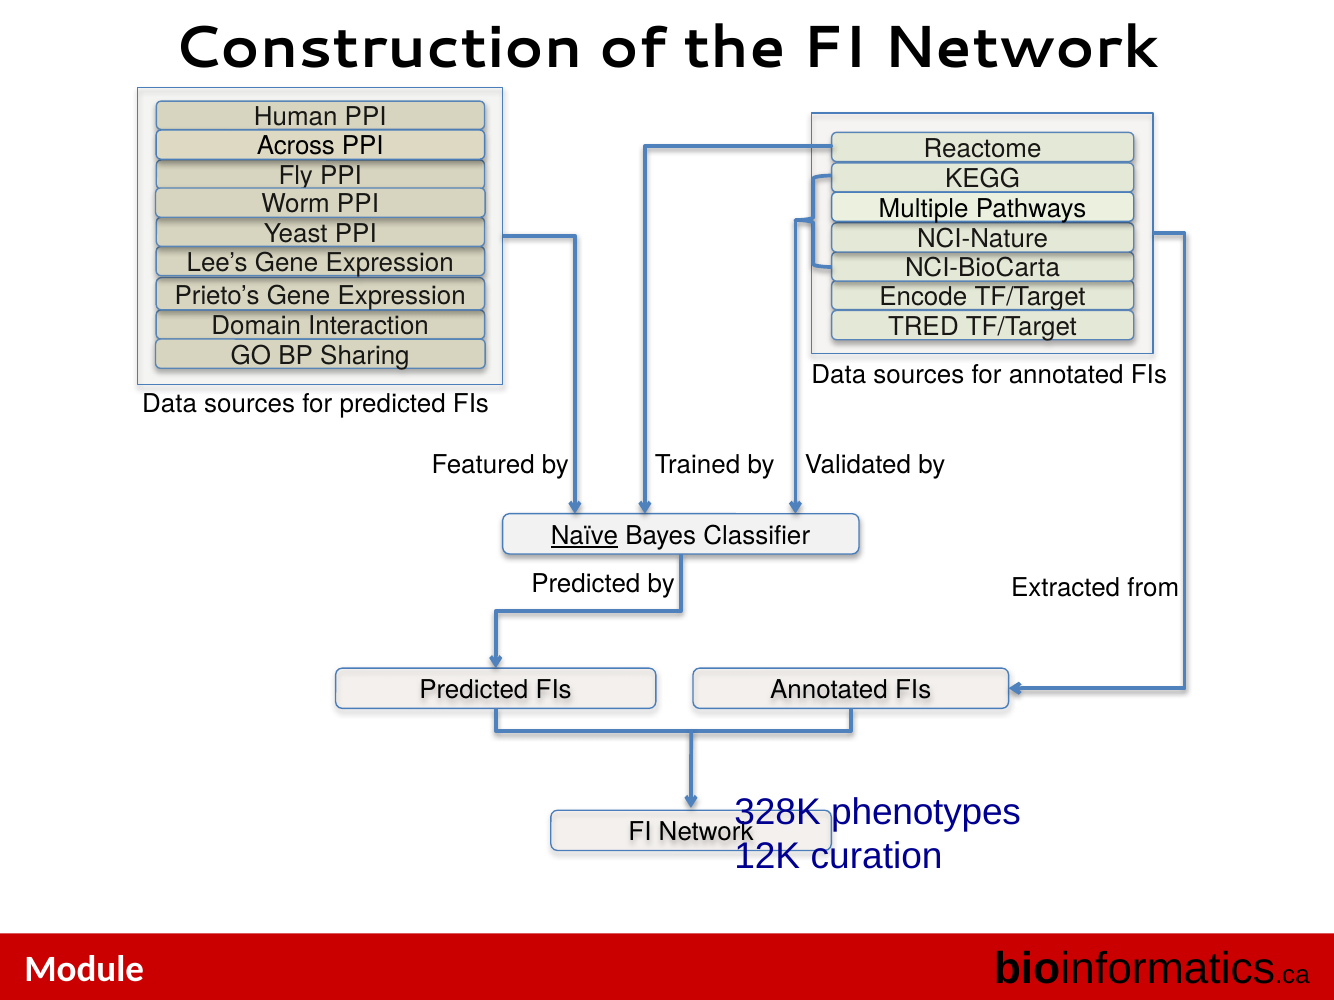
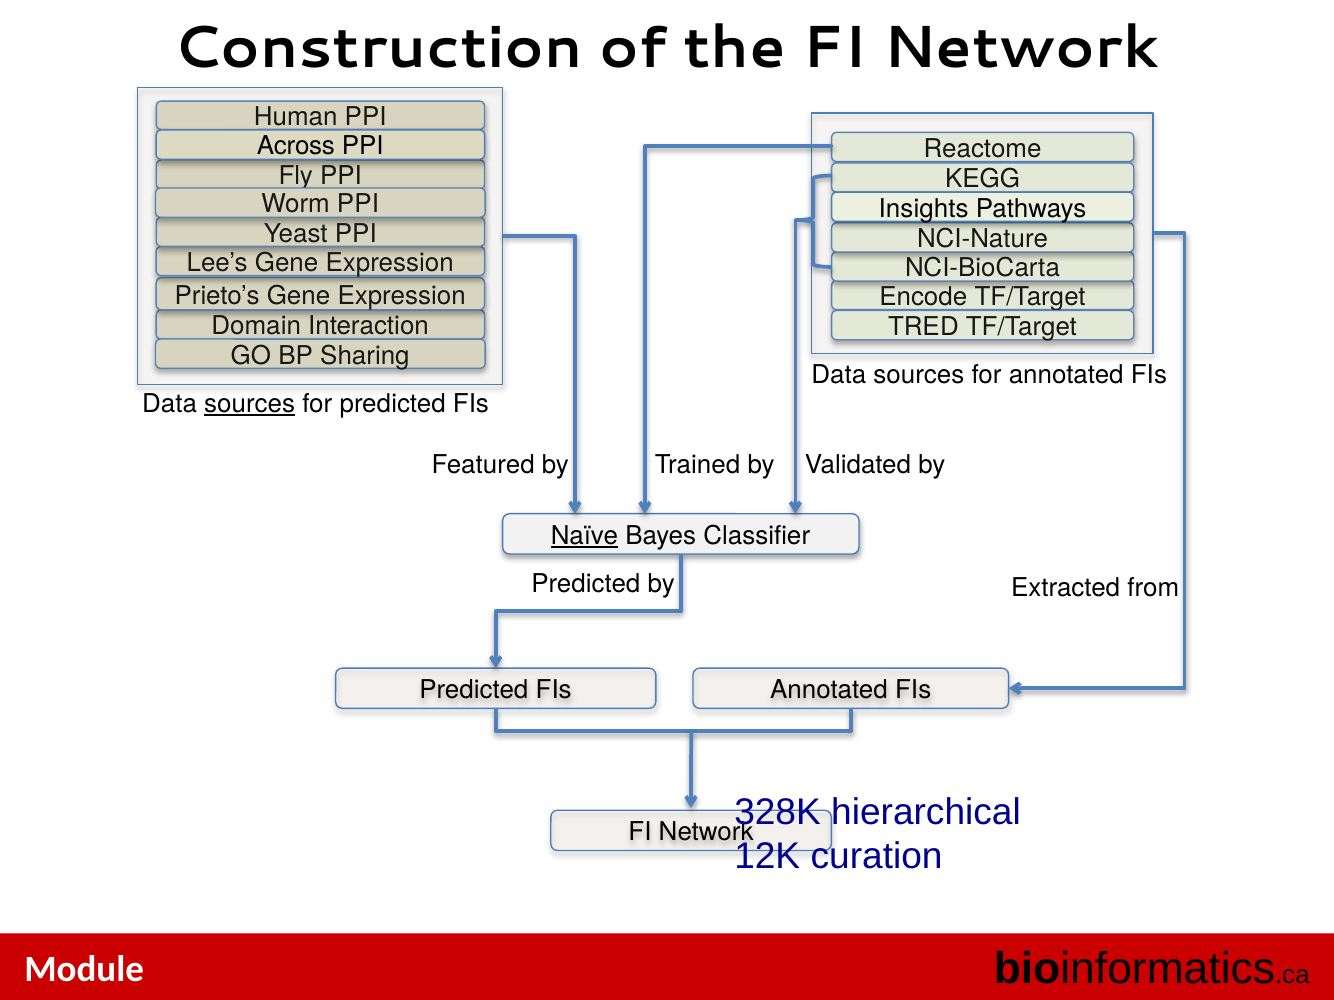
Multiple: Multiple -> Insights
sources at (250, 404) underline: none -> present
phenotypes: phenotypes -> hierarchical
